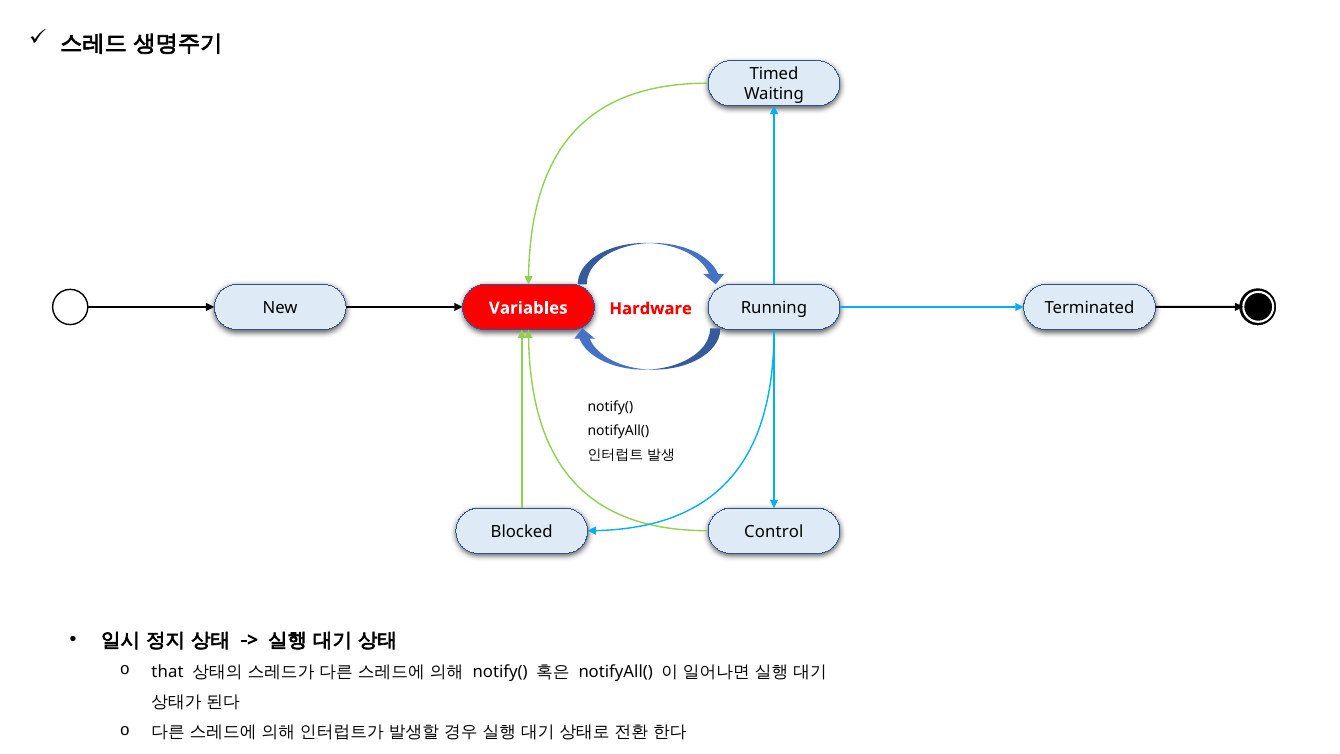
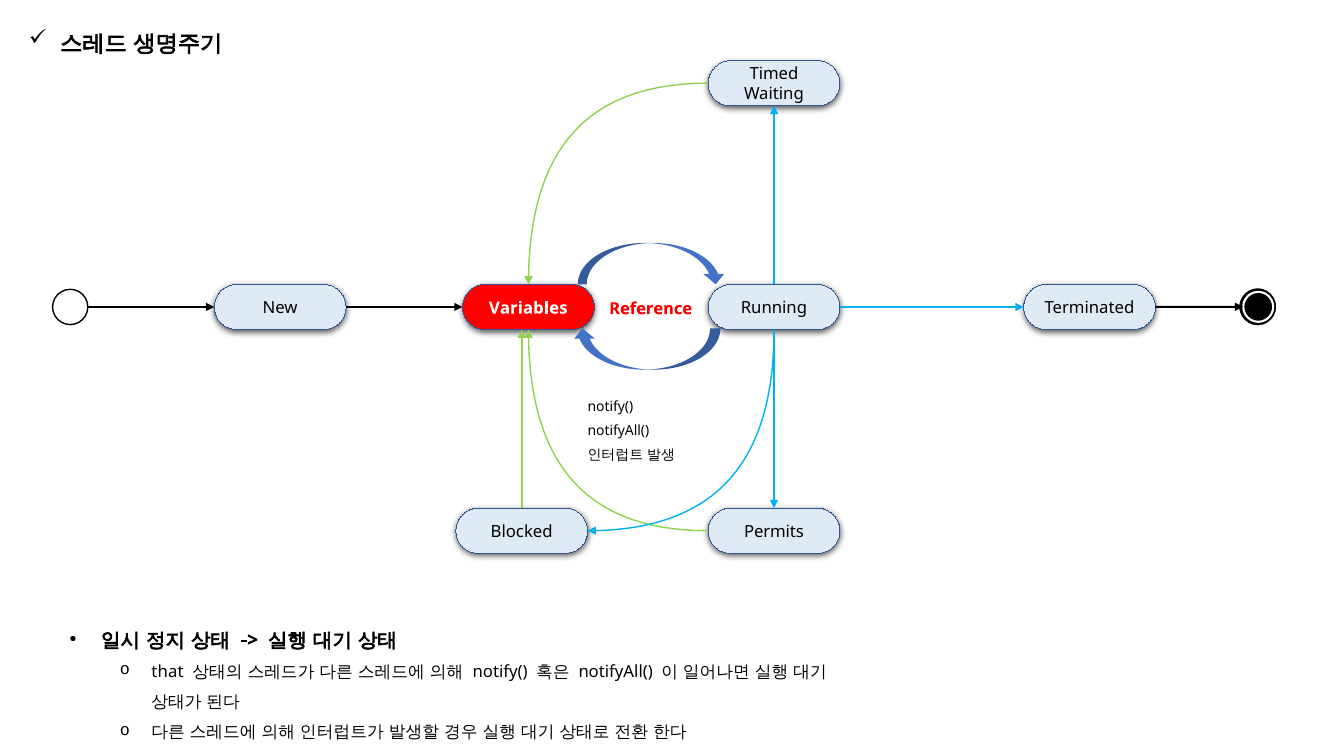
Hardware: Hardware -> Reference
Control: Control -> Permits
